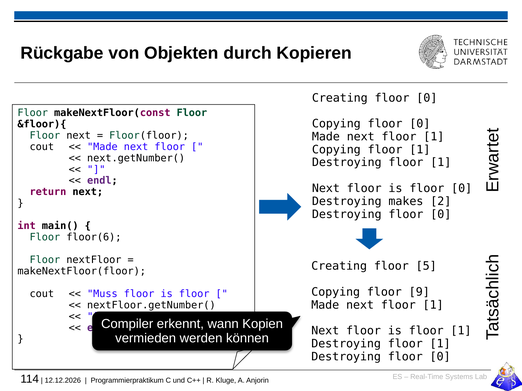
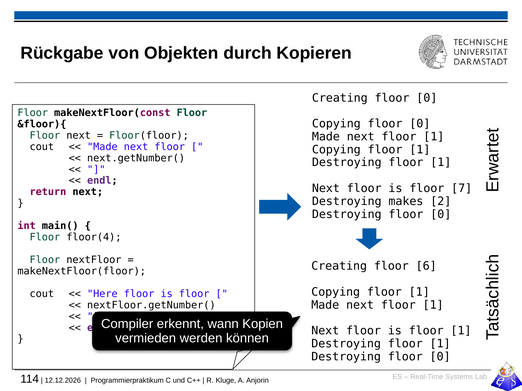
is floor 0: 0 -> 7
floor(6: floor(6 -> floor(4
5: 5 -> 6
9 at (419, 292): 9 -> 1
Muss: Muss -> Here
